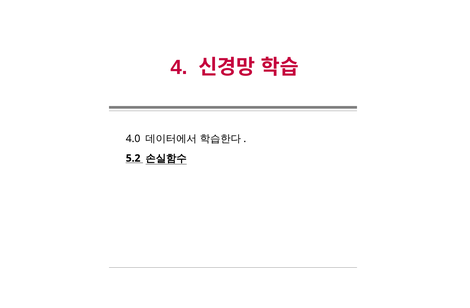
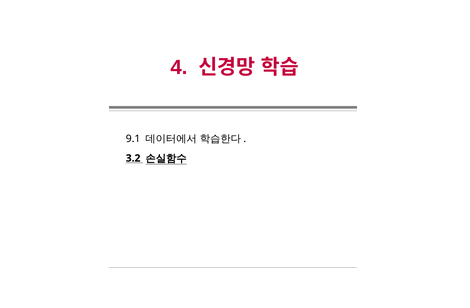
4.0: 4.0 -> 9.1
5.2: 5.2 -> 3.2
